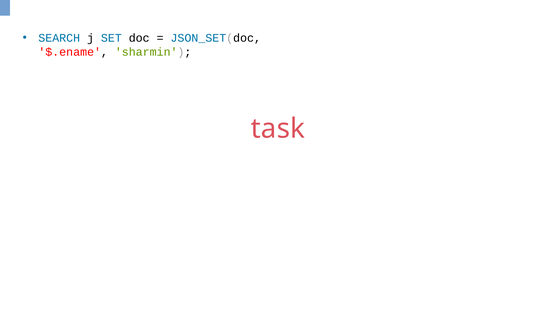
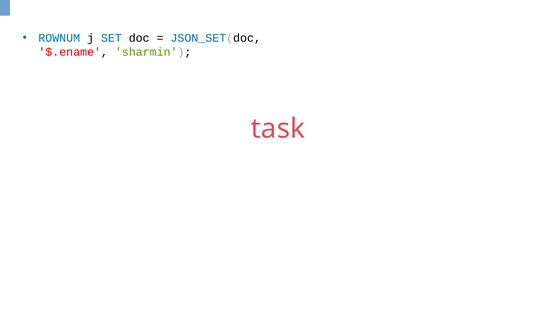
SEARCH: SEARCH -> ROWNUM
